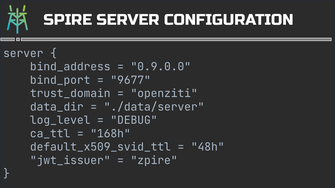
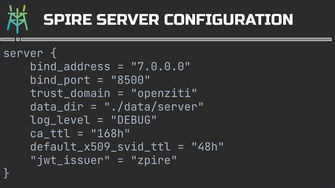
0.9.0.0: 0.9.0.0 -> 7.0.0.0
9677: 9677 -> 8500
